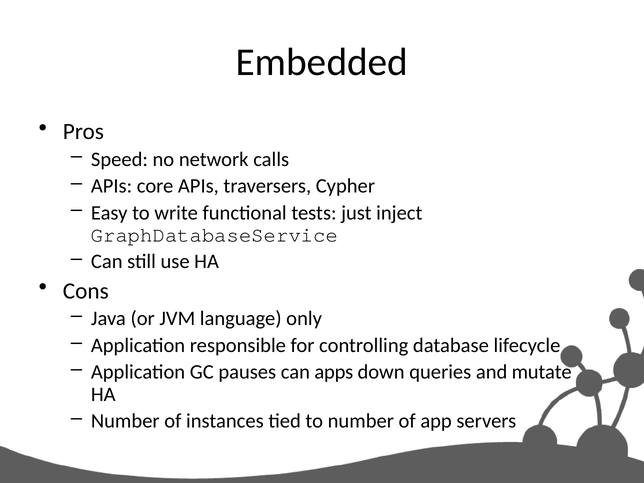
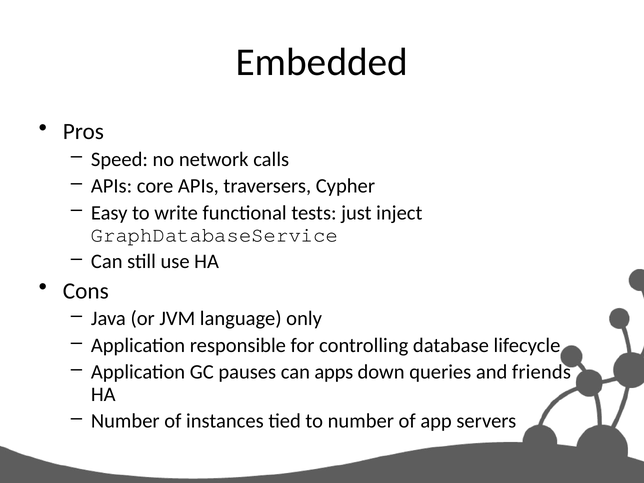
mutate: mutate -> friends
